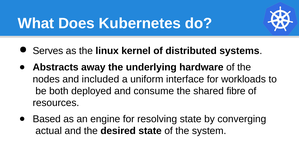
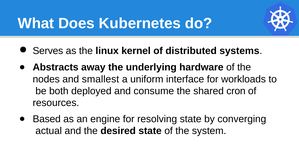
included: included -> smallest
fibre: fibre -> cron
